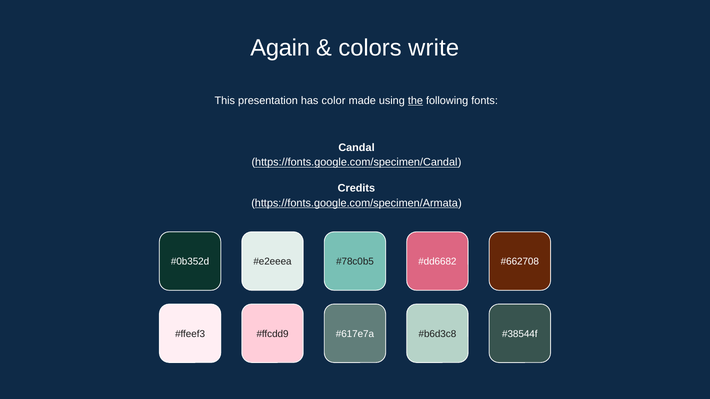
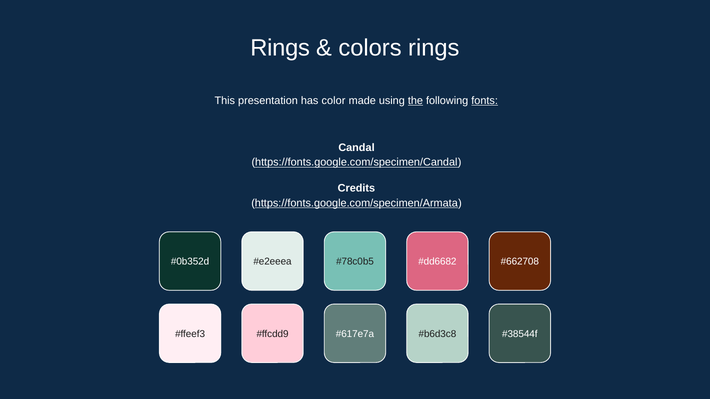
Again at (280, 48): Again -> Rings
colors write: write -> rings
fonts underline: none -> present
